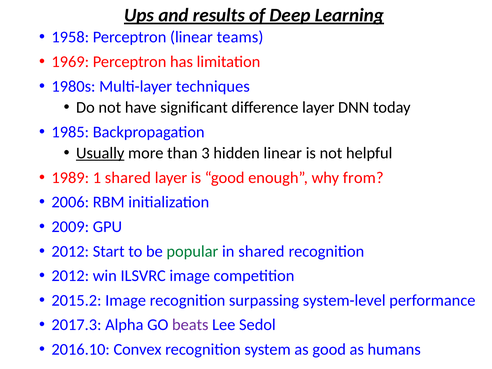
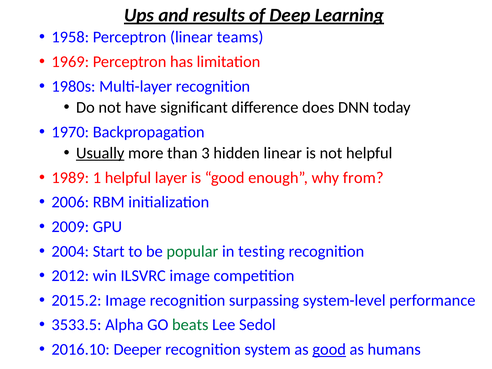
Multi-layer techniques: techniques -> recognition
difference layer: layer -> does
1985: 1985 -> 1970
1 shared: shared -> helpful
2012 at (70, 251): 2012 -> 2004
in shared: shared -> testing
2017.3: 2017.3 -> 3533.5
beats colour: purple -> green
Convex: Convex -> Deeper
good at (329, 349) underline: none -> present
